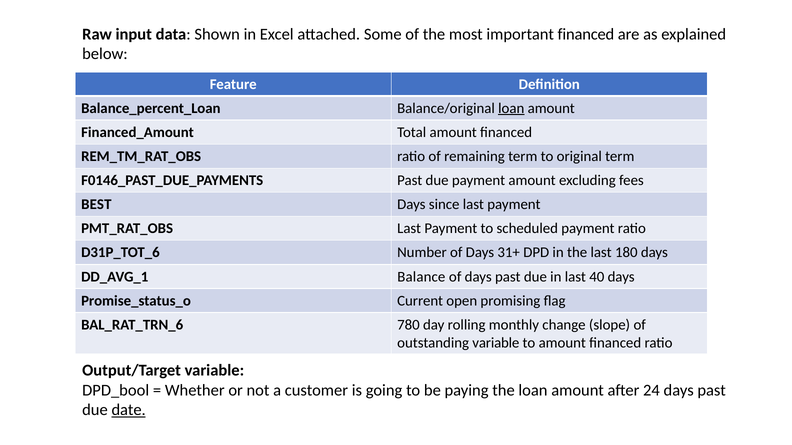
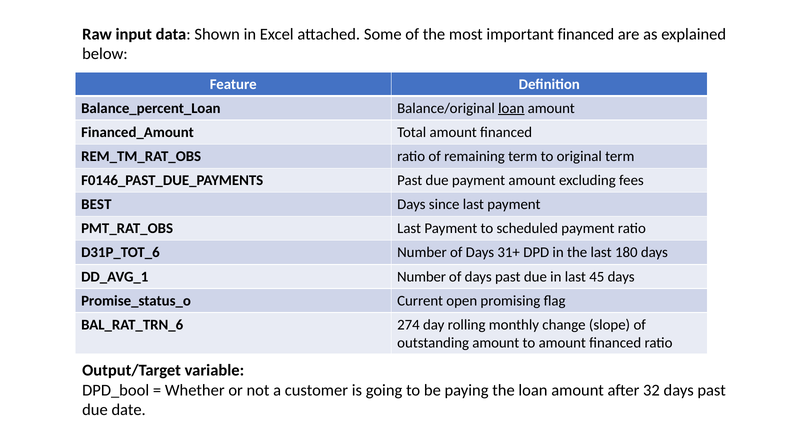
Balance at (421, 277): Balance -> Number
40: 40 -> 45
780: 780 -> 274
outstanding variable: variable -> amount
24: 24 -> 32
date underline: present -> none
